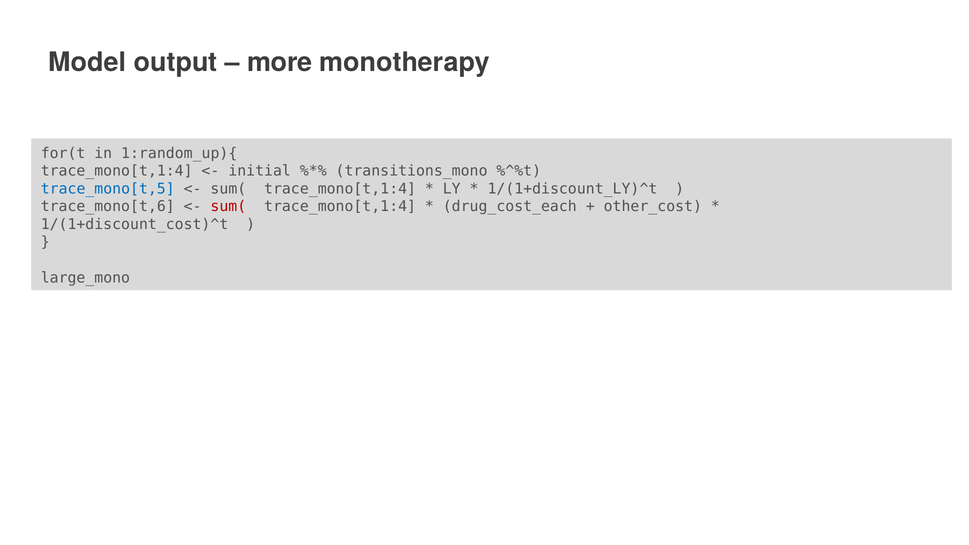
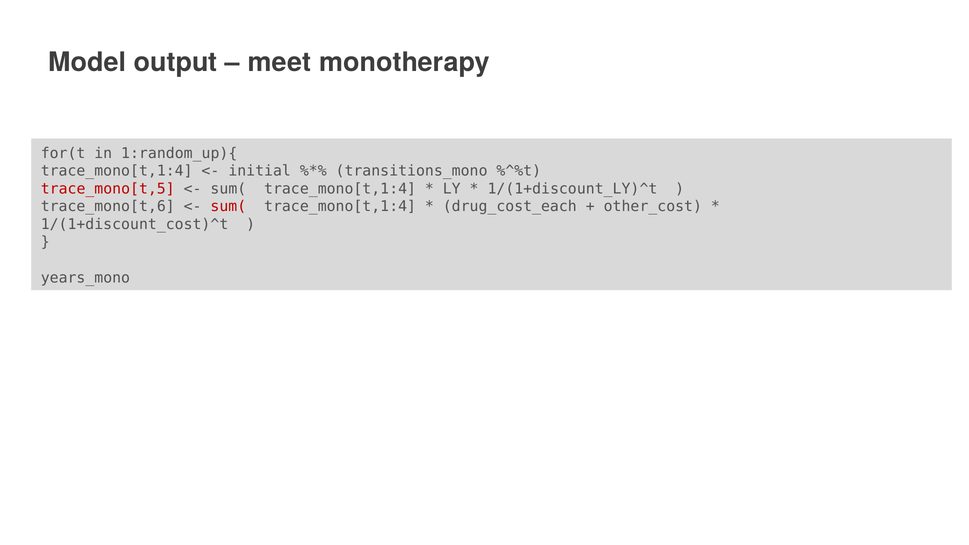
more: more -> meet
trace_mono[t,5 colour: blue -> red
large_mono: large_mono -> years_mono
